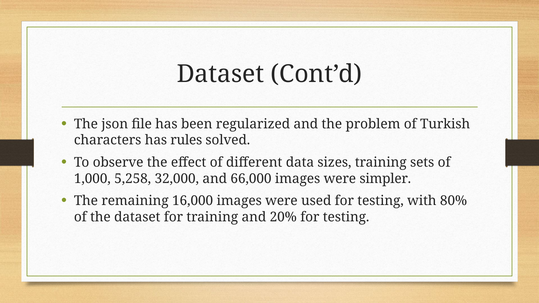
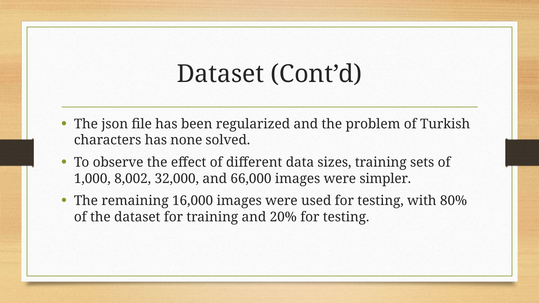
rules: rules -> none
5,258: 5,258 -> 8,002
